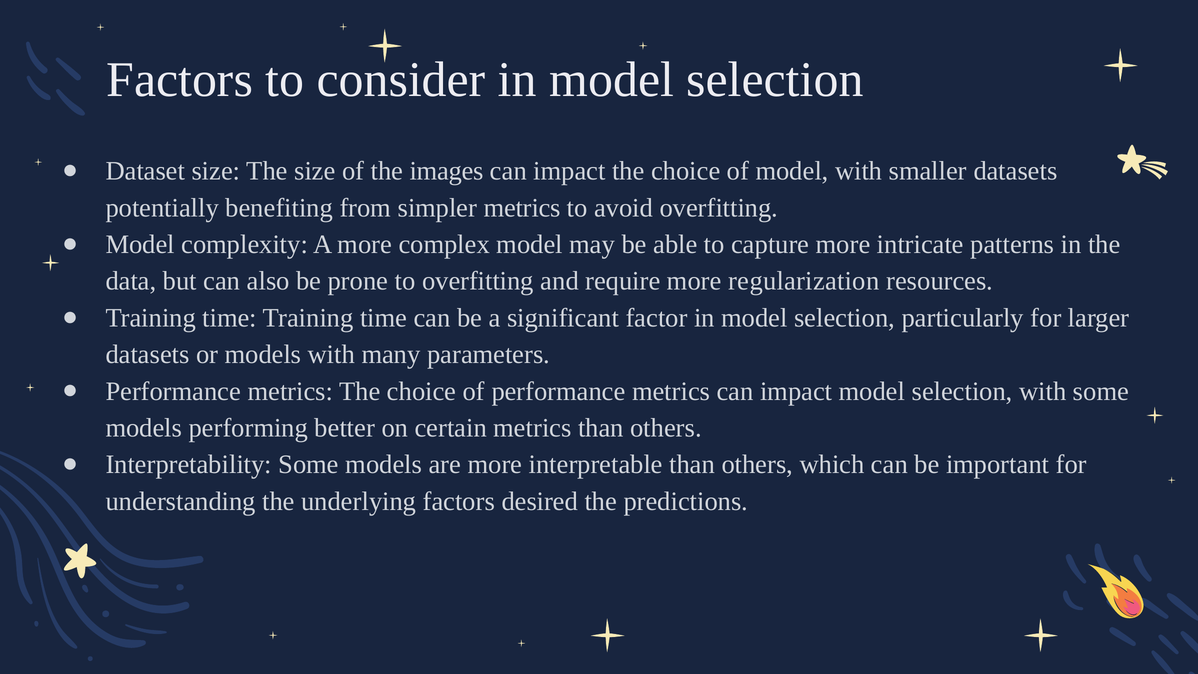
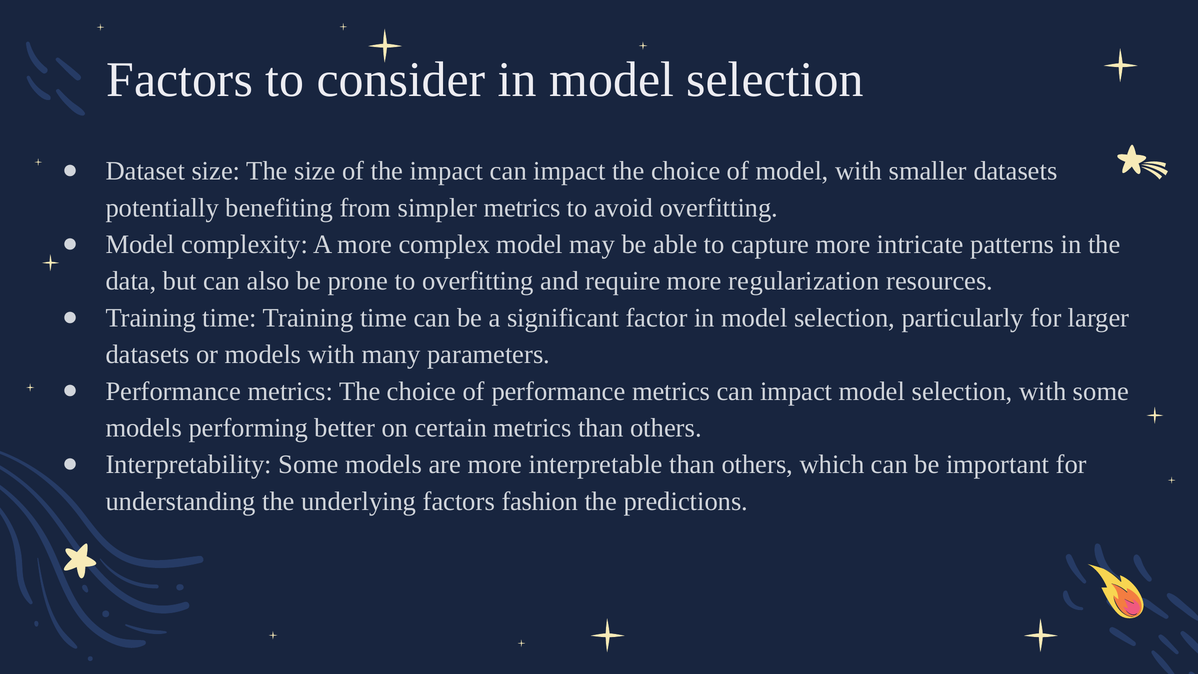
the images: images -> impact
desired: desired -> fashion
